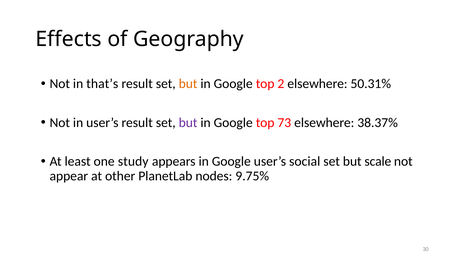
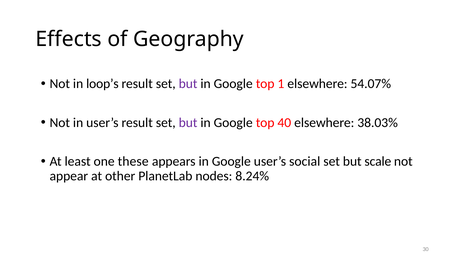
that’s: that’s -> loop’s
but at (188, 84) colour: orange -> purple
2: 2 -> 1
50.31%: 50.31% -> 54.07%
73: 73 -> 40
38.37%: 38.37% -> 38.03%
study: study -> these
9.75%: 9.75% -> 8.24%
